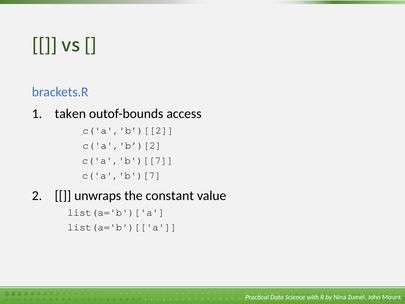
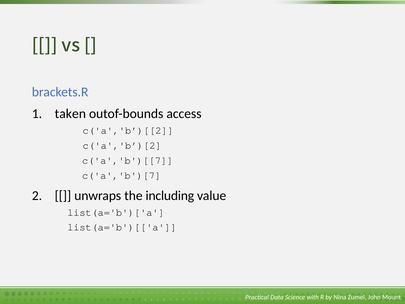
constant: constant -> including
